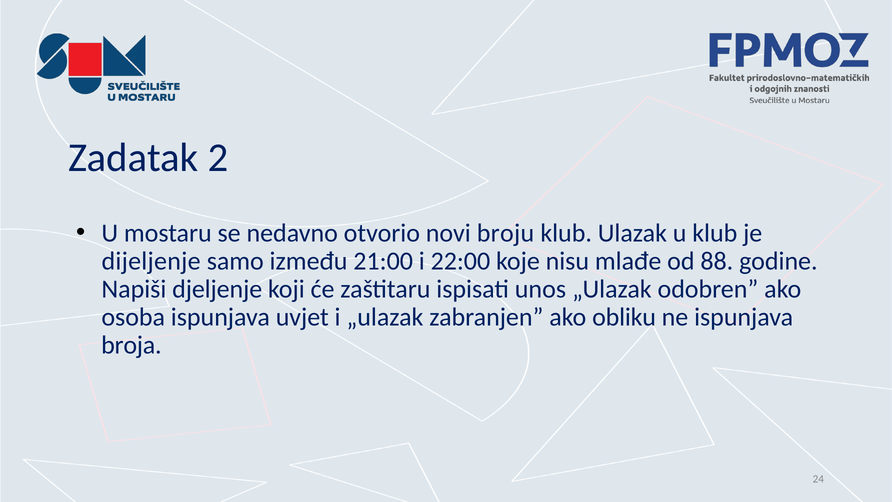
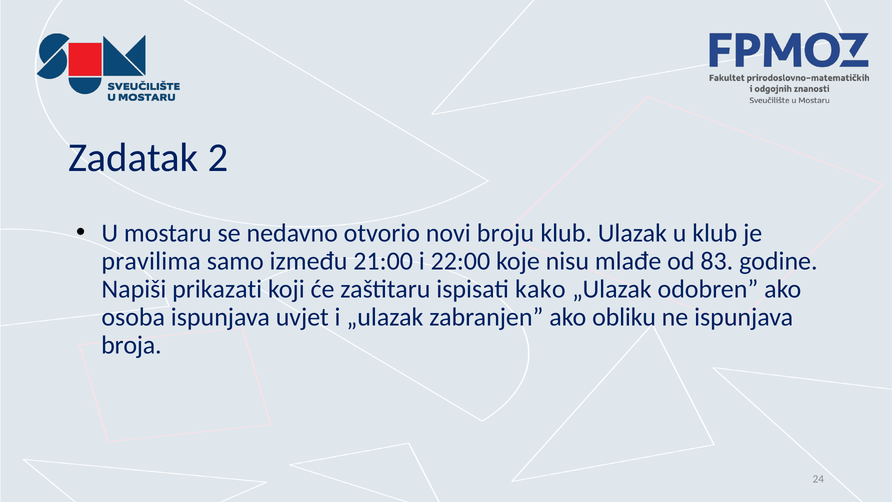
dijeljenje: dijeljenje -> pravilima
88: 88 -> 83
djeljenje: djeljenje -> prikazati
unos: unos -> kako
